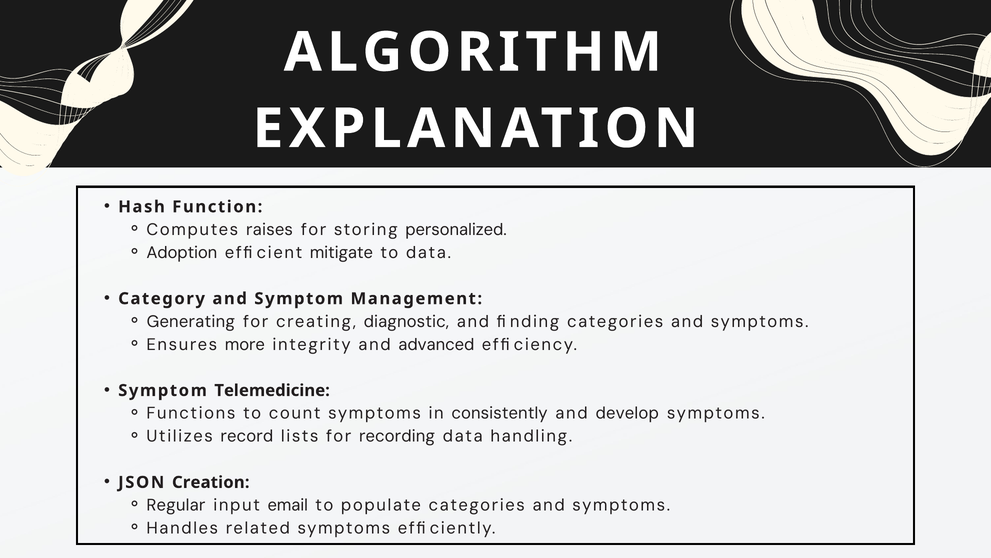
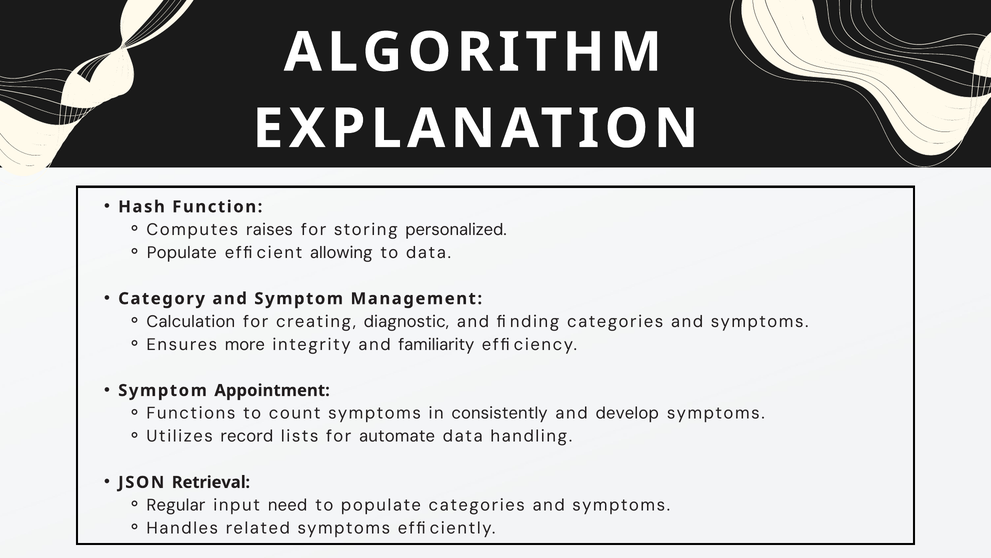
Adoption at (182, 252): Adoption -> Populate
mitigate: mitigate -> allowing
Generating: Generating -> Calculation
advanced: advanced -> familiarity
Telemedicine: Telemedicine -> Appointment
recording: recording -> automate
Creation: Creation -> Retrieval
email: email -> need
